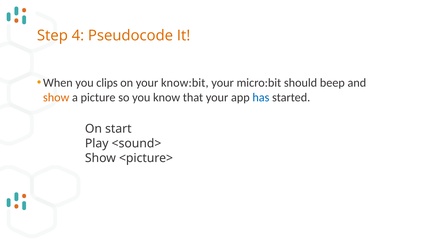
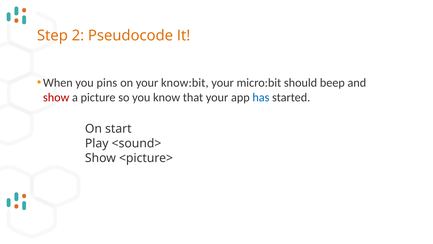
4: 4 -> 2
clips: clips -> pins
show at (56, 97) colour: orange -> red
